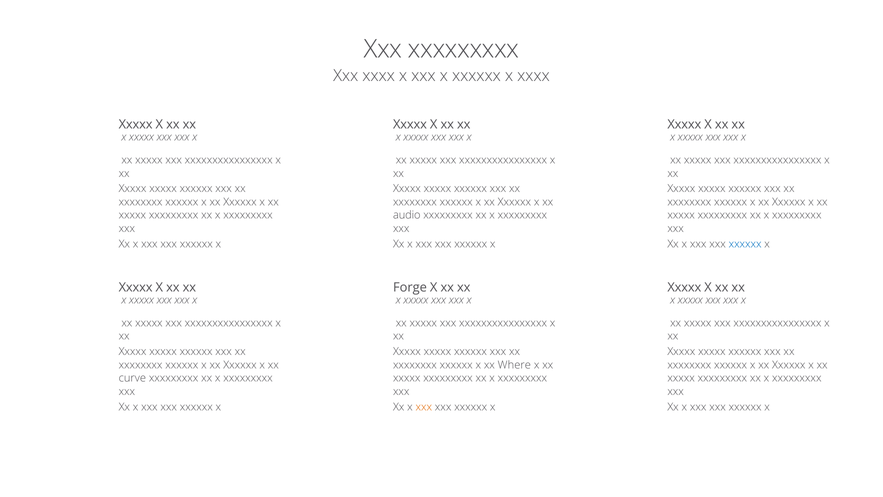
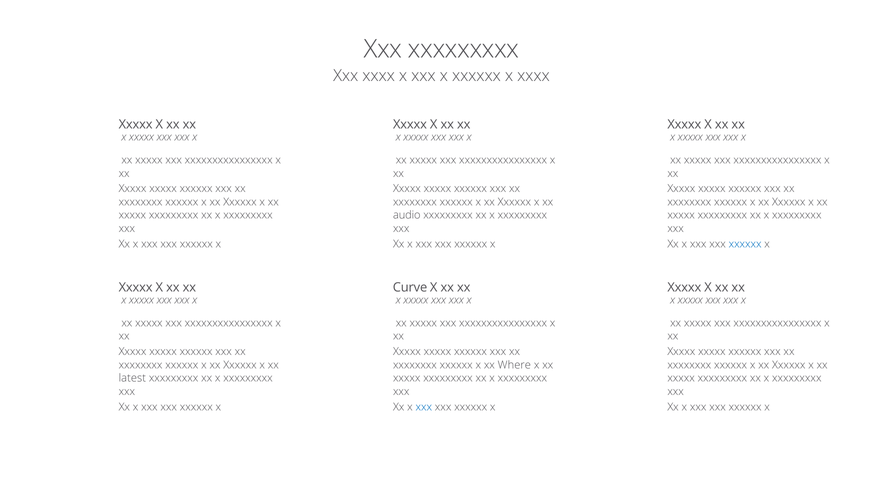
Forge: Forge -> Curve
curve: curve -> latest
xxx at (424, 407) colour: orange -> blue
